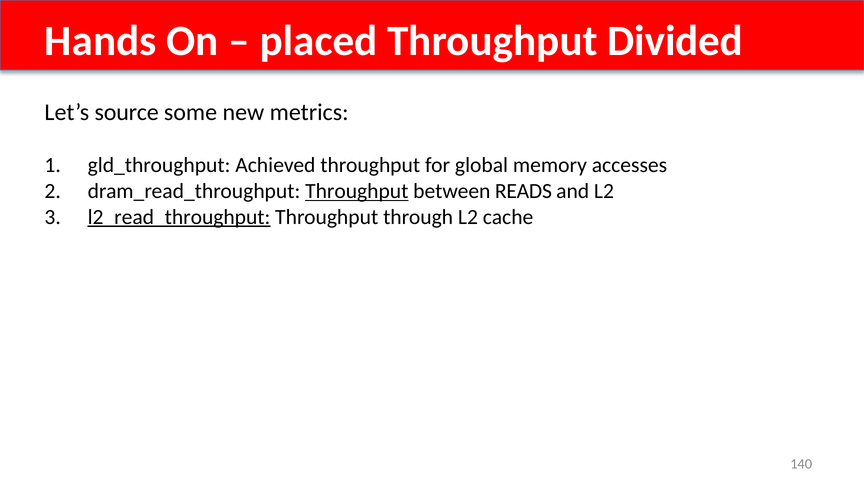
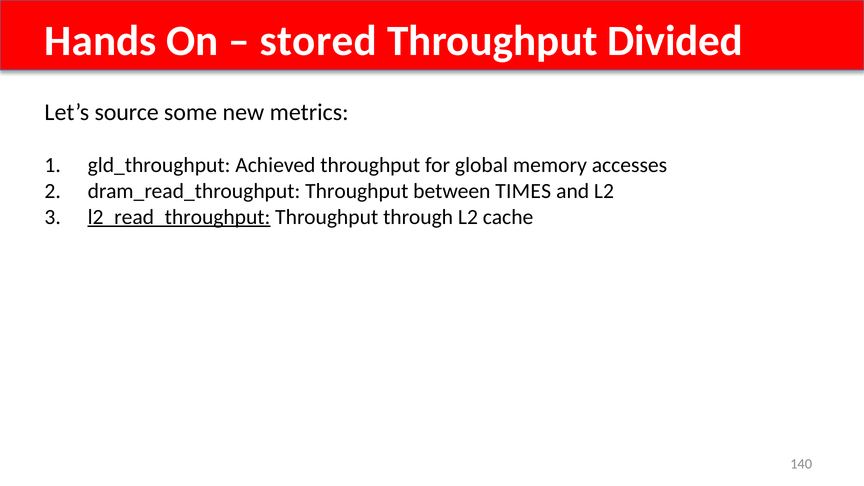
placed: placed -> stored
Throughput at (357, 191) underline: present -> none
READS: READS -> TIMES
